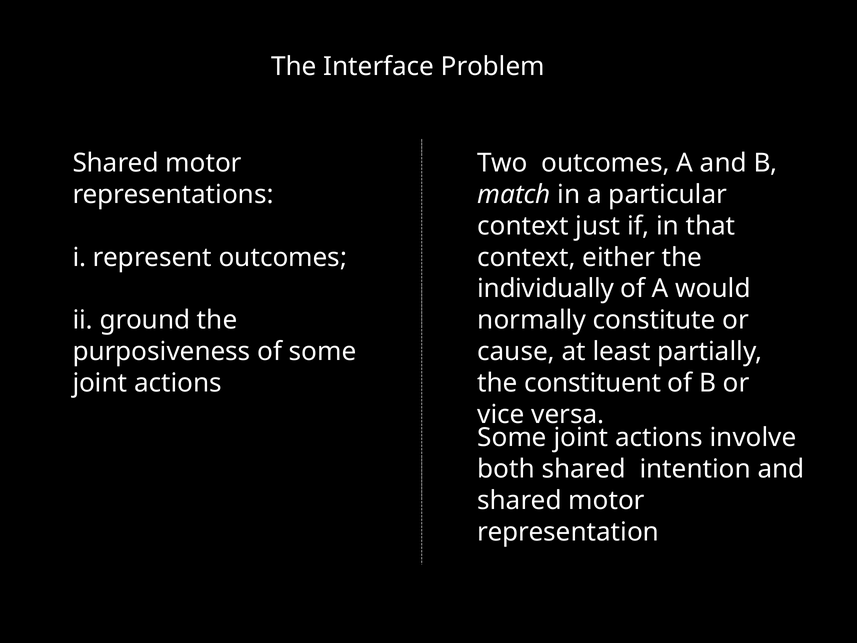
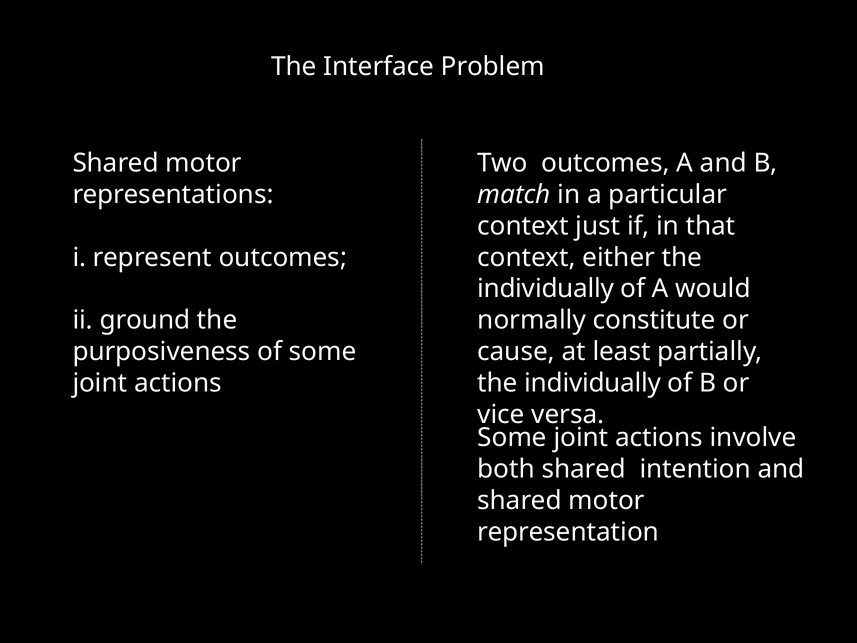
constituent at (593, 383): constituent -> individually
